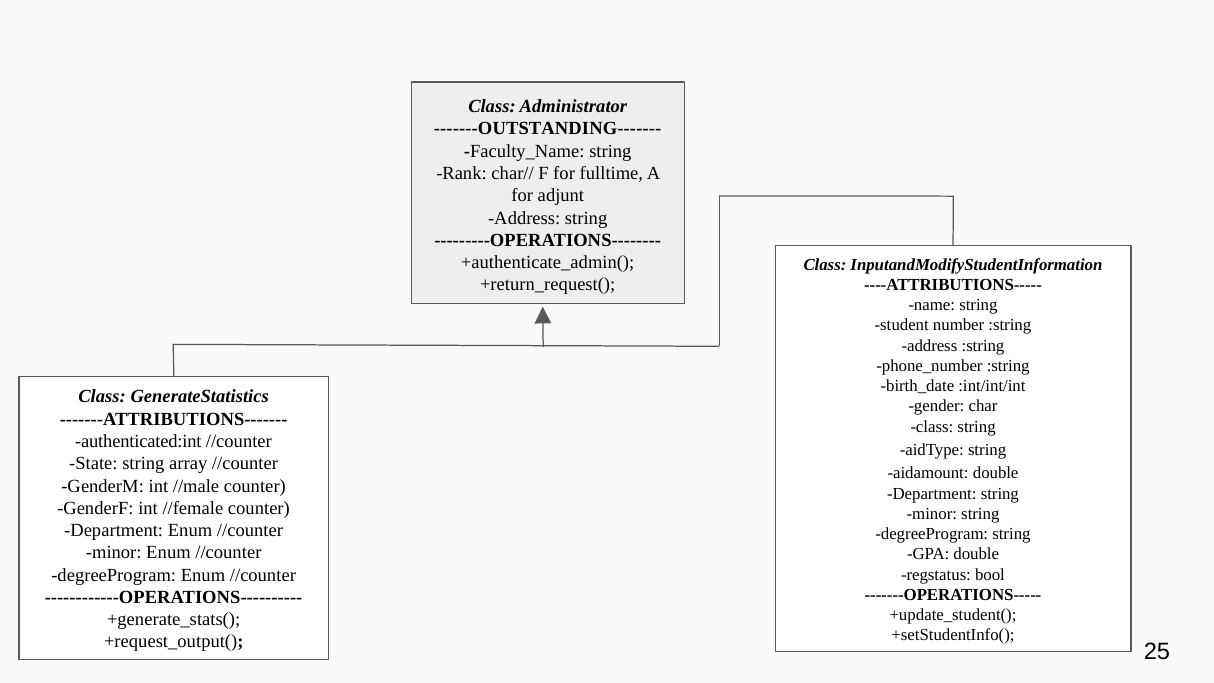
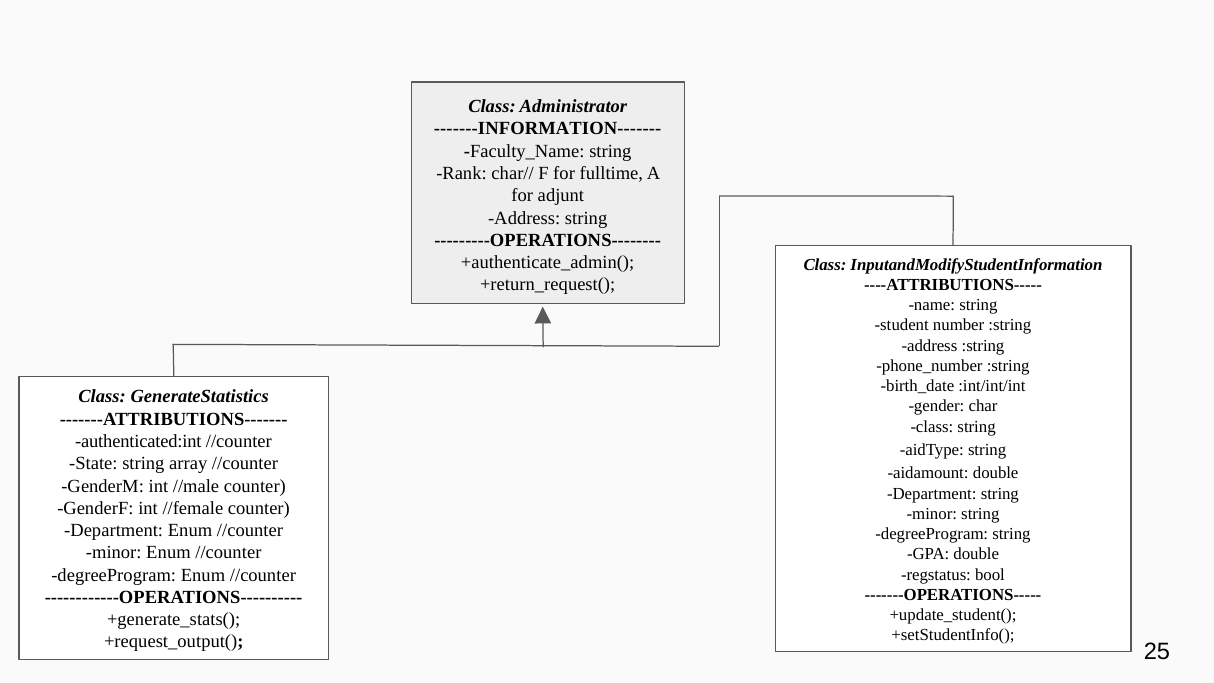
-------OUTSTANDING-------: -------OUTSTANDING------- -> -------INFORMATION-------
